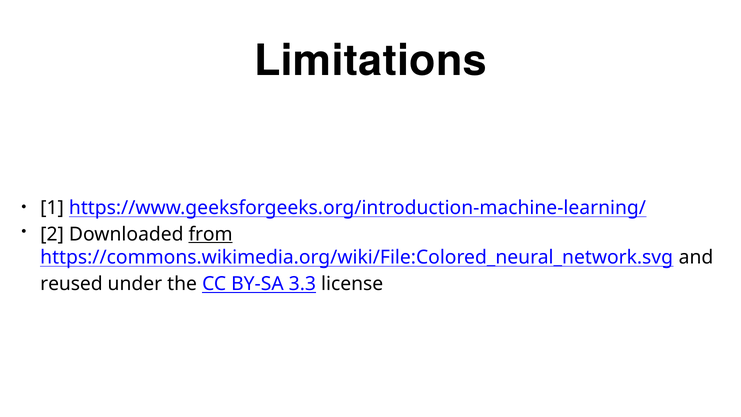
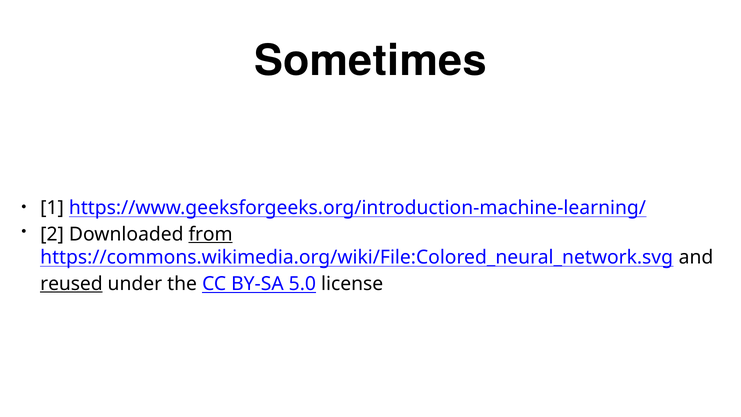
Limitations: Limitations -> Sometimes
reused underline: none -> present
3.3: 3.3 -> 5.0
